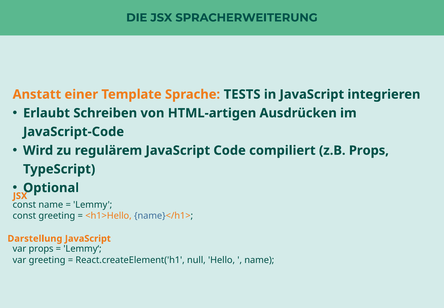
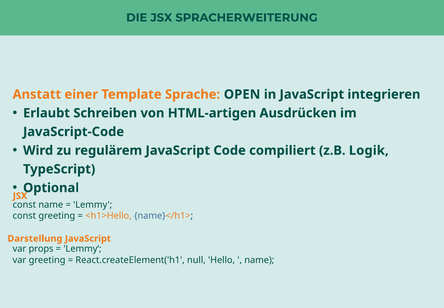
TESTS: TESTS -> OPEN
z.B Props: Props -> Logik
